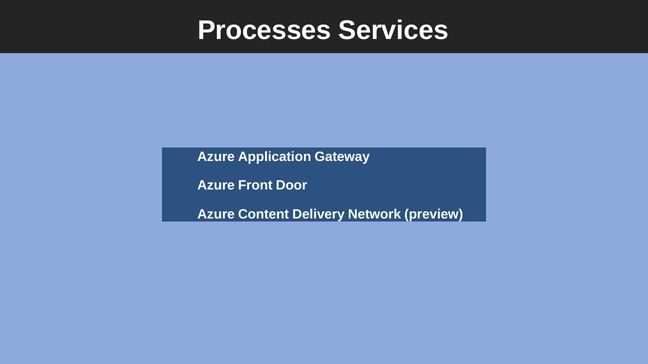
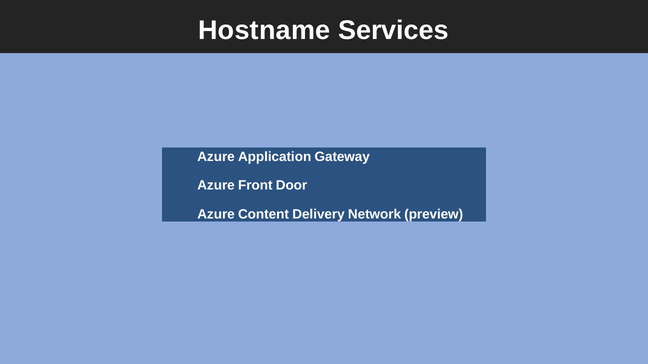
Processes: Processes -> Hostname
